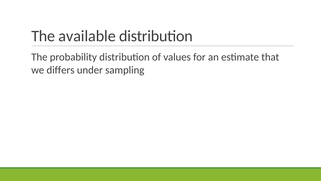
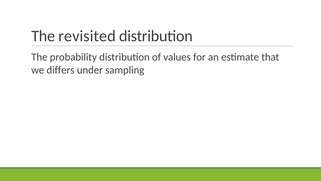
available: available -> revisited
